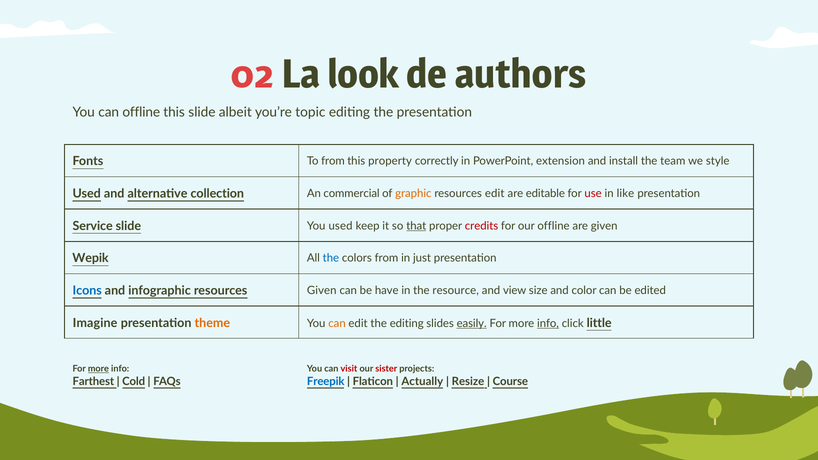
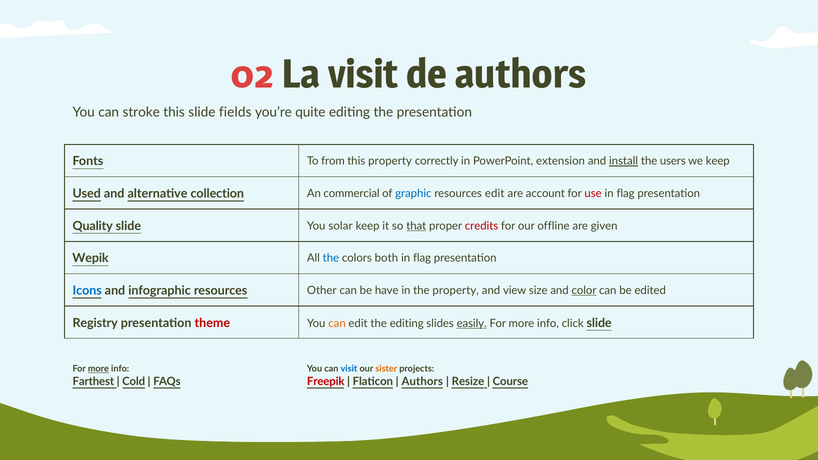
La look: look -> visit
can offline: offline -> stroke
albeit: albeit -> fields
topic: topic -> quite
install underline: none -> present
team: team -> users
we style: style -> keep
graphic colour: orange -> blue
editable: editable -> account
like at (625, 194): like -> flag
Service: Service -> Quality
You used: used -> solar
colors from: from -> both
just at (422, 258): just -> flag
resources Given: Given -> Other
the resource: resource -> property
color underline: none -> present
Imagine: Imagine -> Registry
theme colour: orange -> red
info at (548, 323) underline: present -> none
click little: little -> slide
visit at (349, 369) colour: red -> blue
sister colour: red -> orange
Freepik colour: blue -> red
Actually at (422, 381): Actually -> Authors
